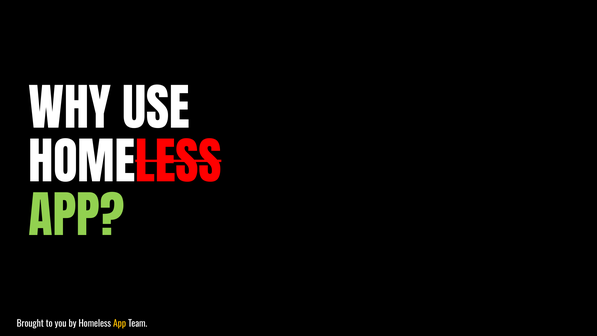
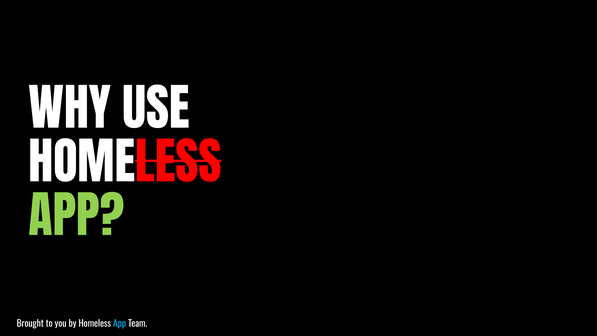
App at (120, 324) colour: yellow -> light blue
